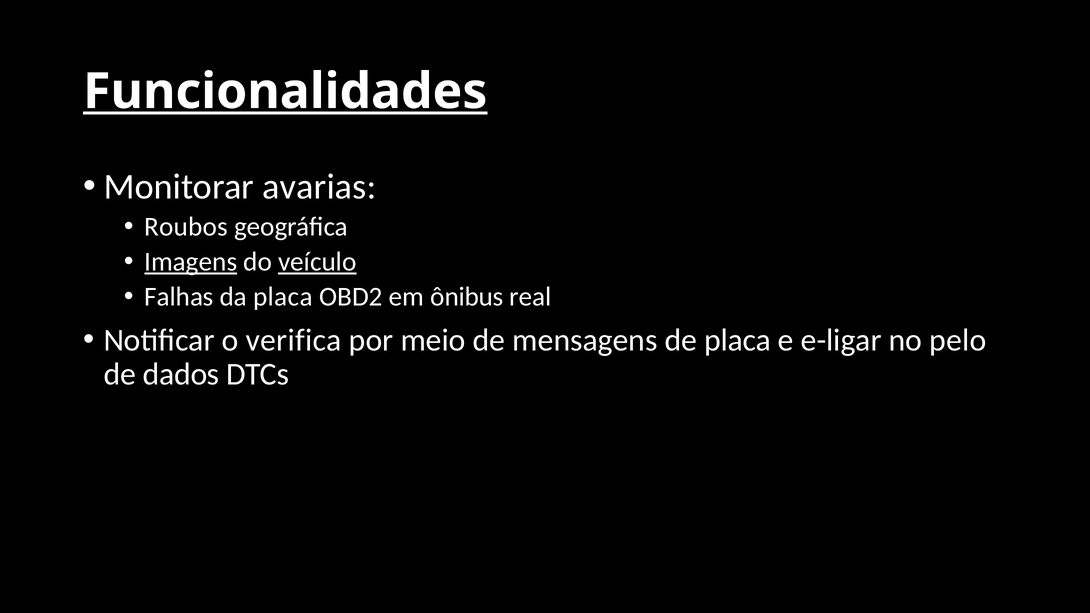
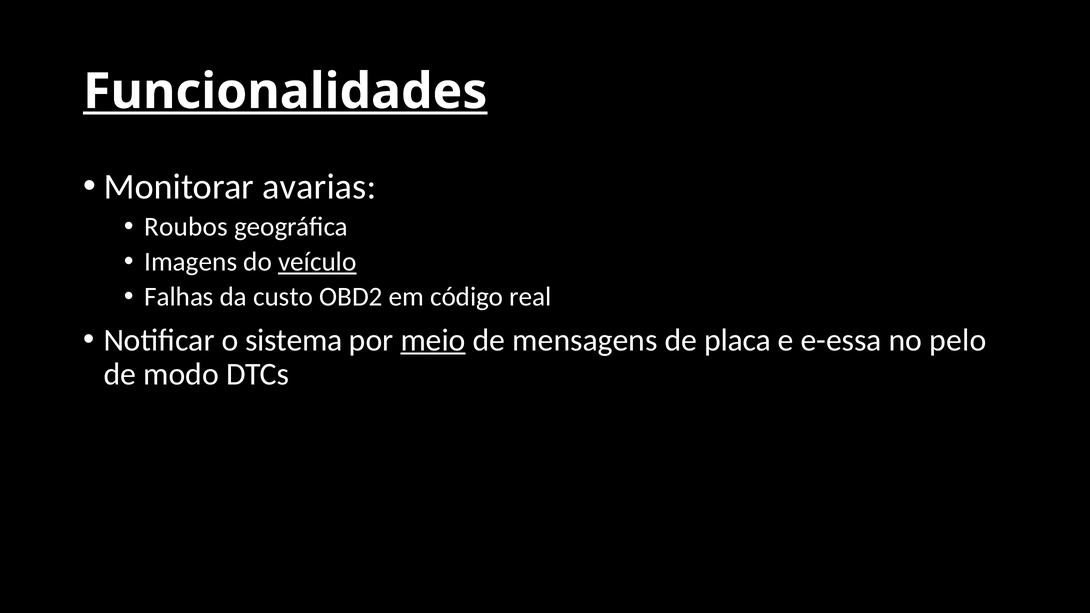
Imagens underline: present -> none
da placa: placa -> custo
ônibus: ônibus -> código
verifica: verifica -> sistema
meio underline: none -> present
e-ligar: e-ligar -> e-essa
dados: dados -> modo
